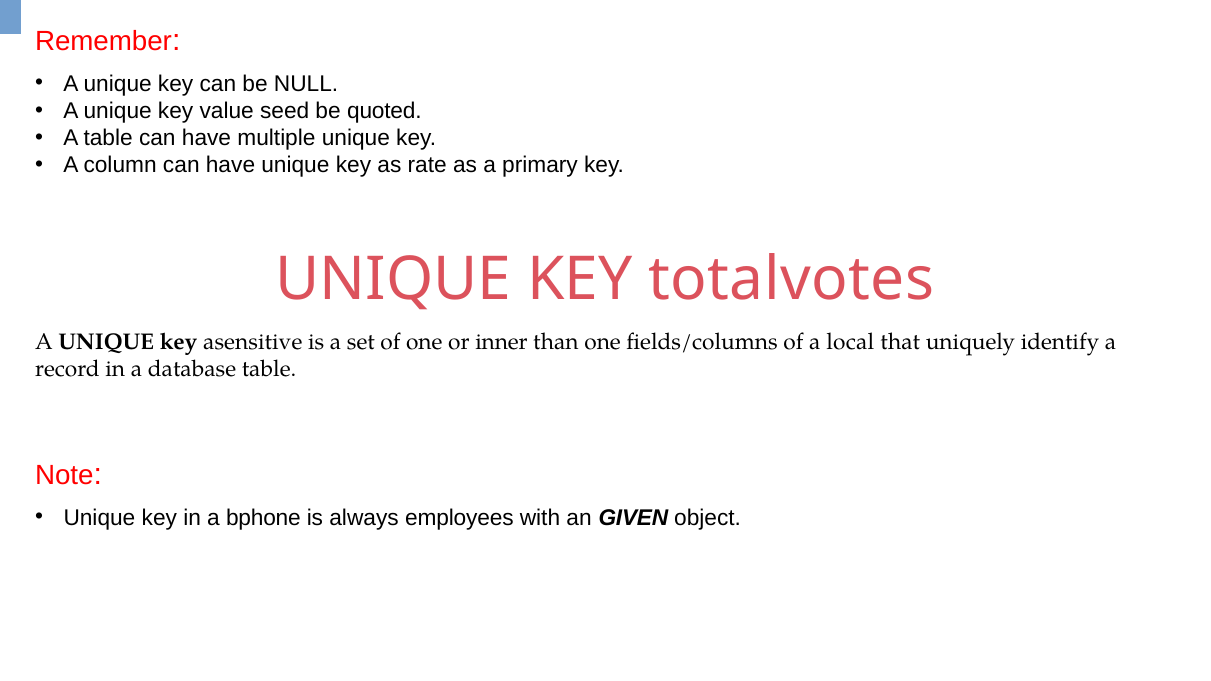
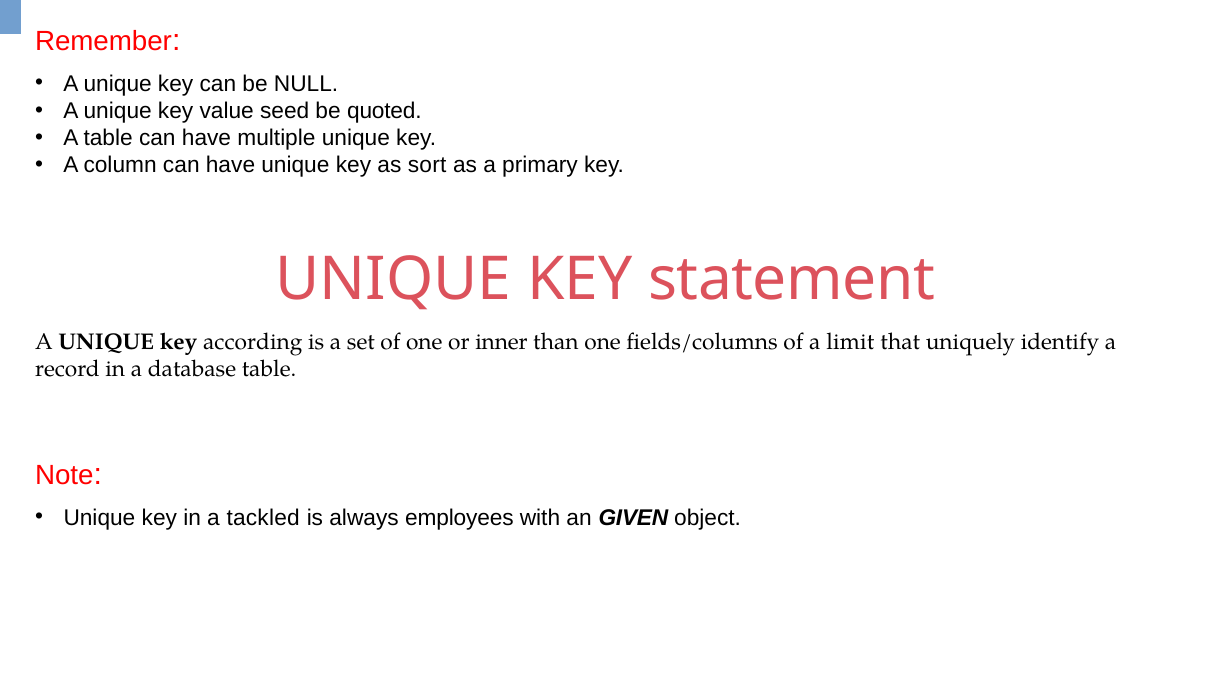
rate: rate -> sort
totalvotes: totalvotes -> statement
asensitive: asensitive -> according
local: local -> limit
bphone: bphone -> tackled
